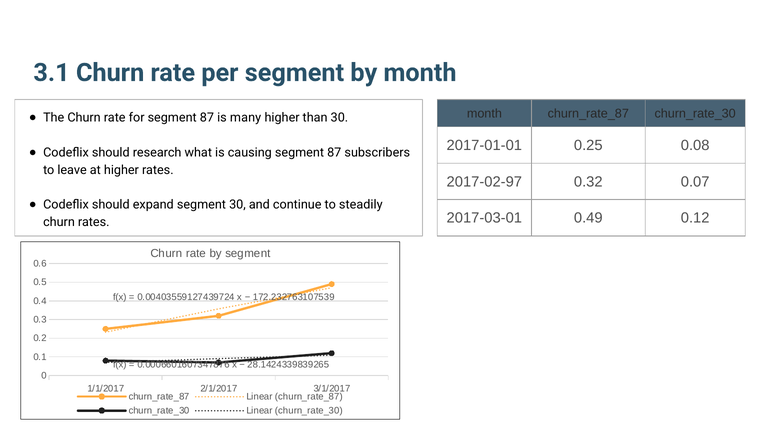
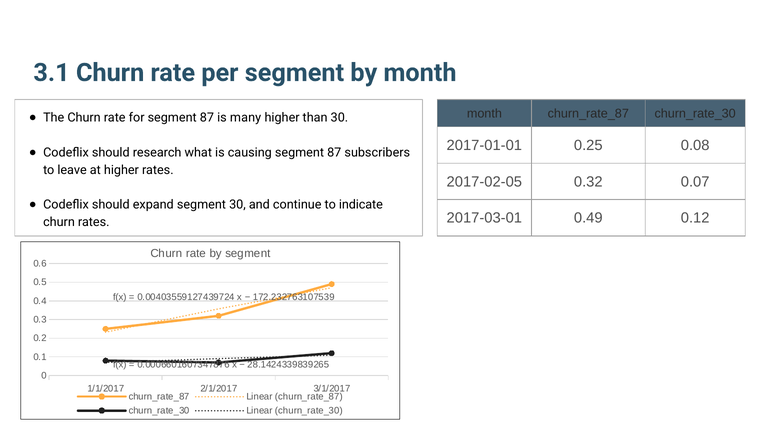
2017-02-97: 2017-02-97 -> 2017-02-05
steadily: steadily -> indicate
